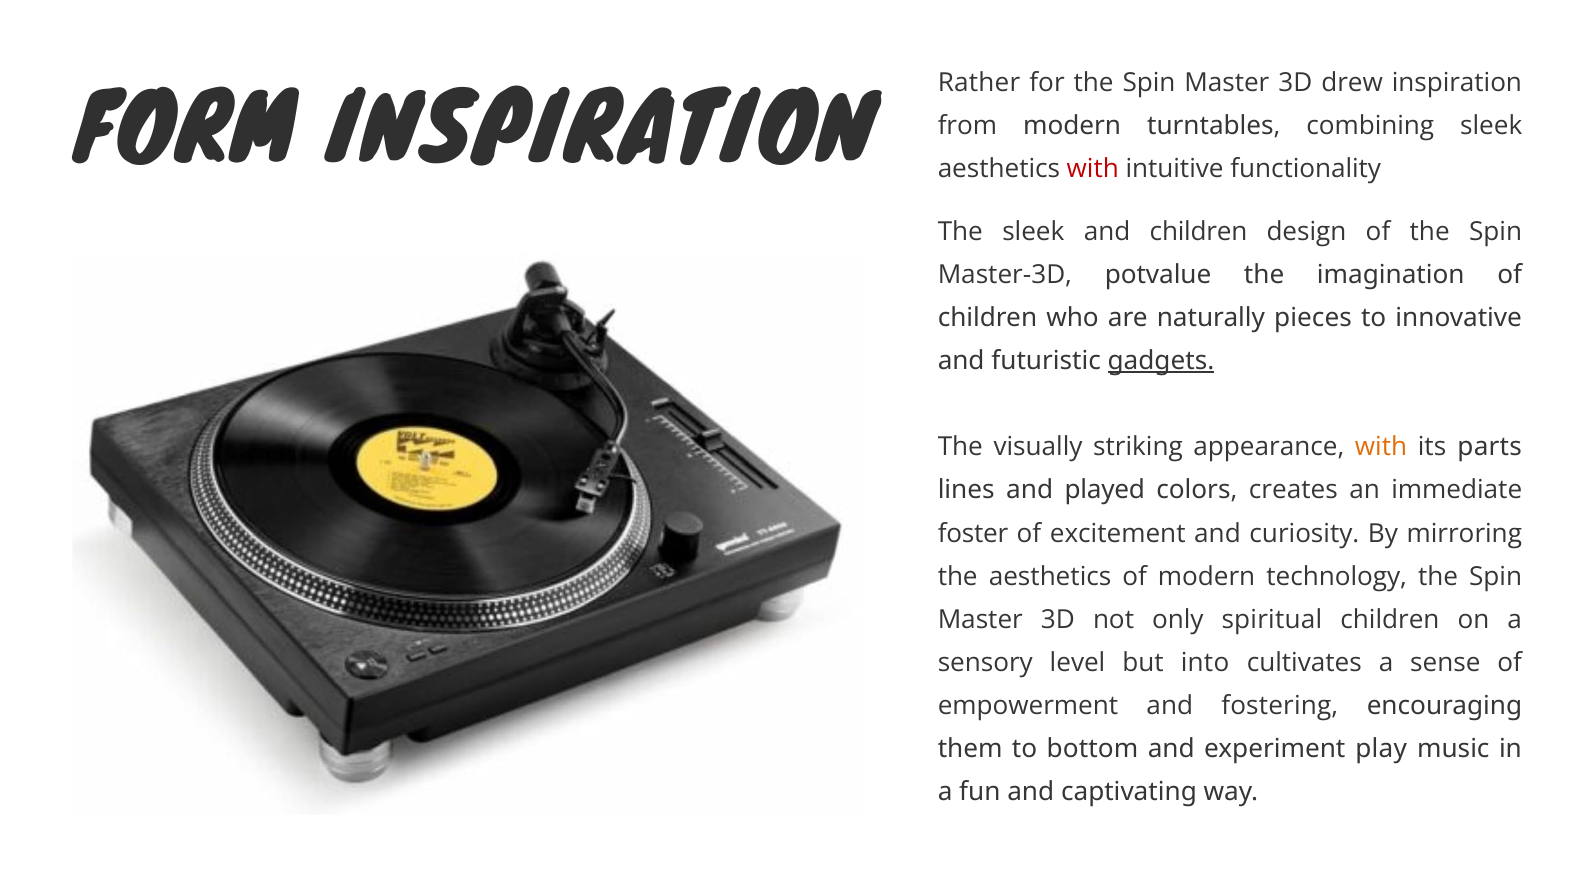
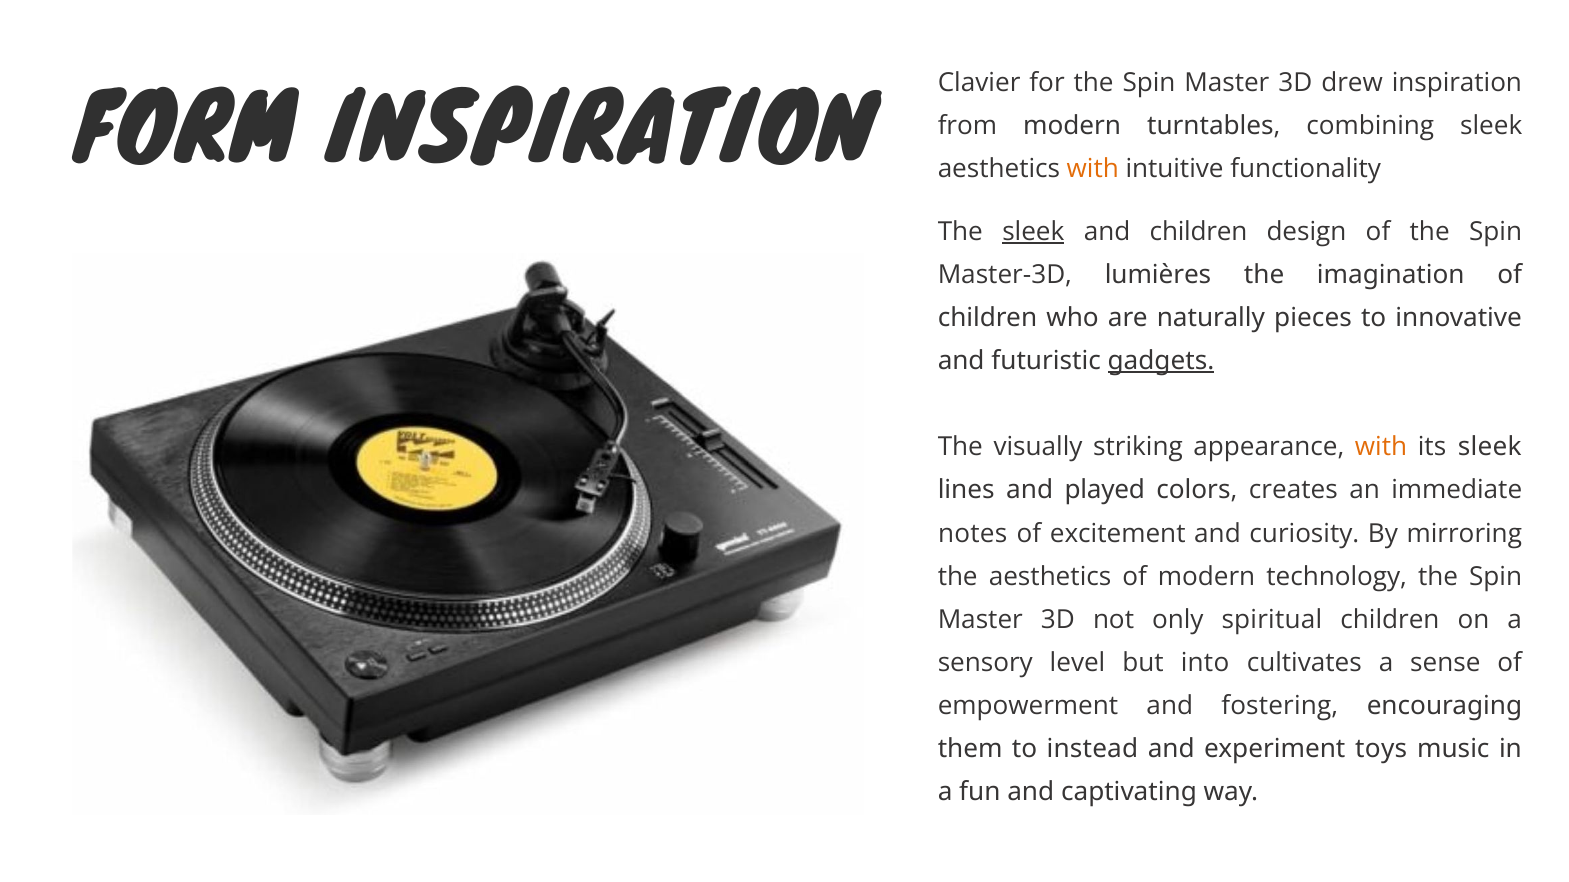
Rather: Rather -> Clavier
with at (1093, 169) colour: red -> orange
sleek at (1033, 232) underline: none -> present
potvalue: potvalue -> lumières
its parts: parts -> sleek
foster: foster -> notes
bottom: bottom -> instead
play: play -> toys
